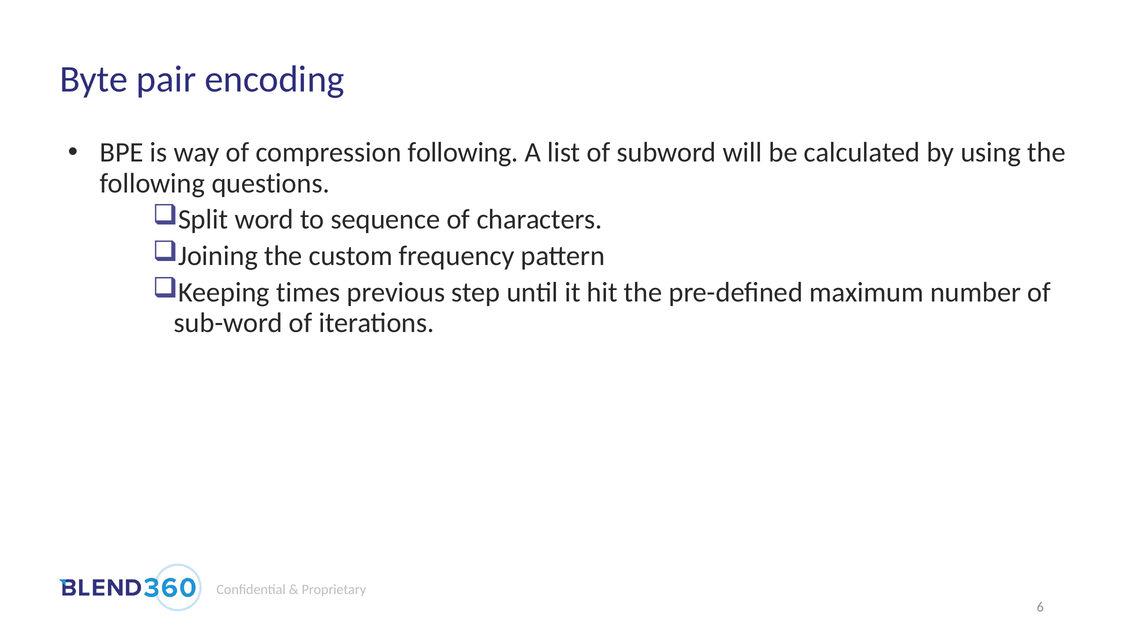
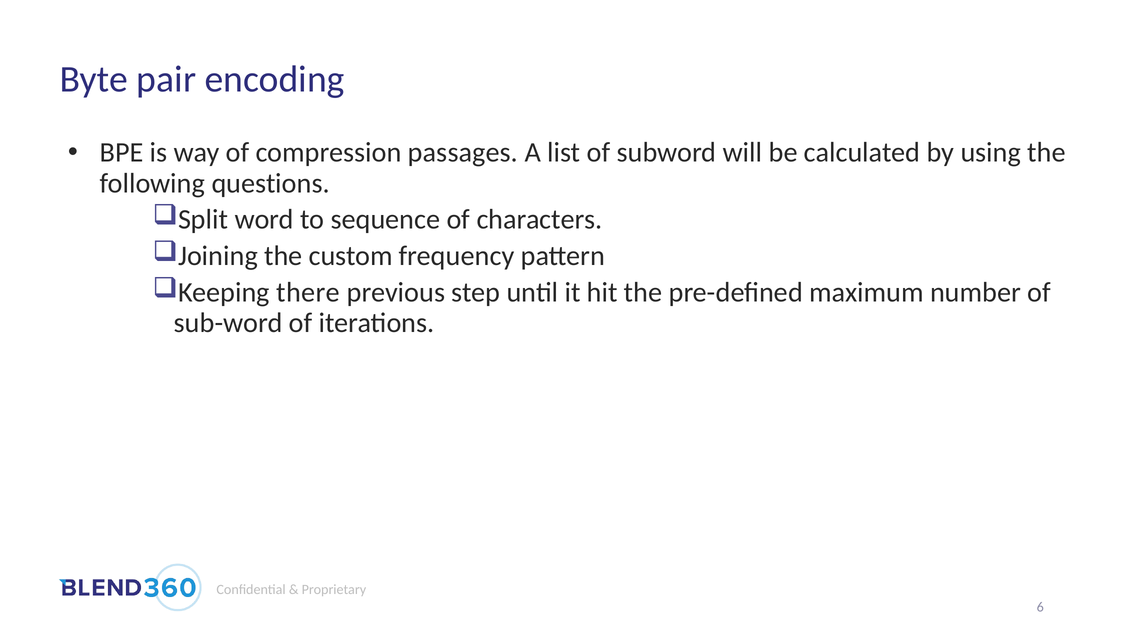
compression following: following -> passages
times: times -> there
